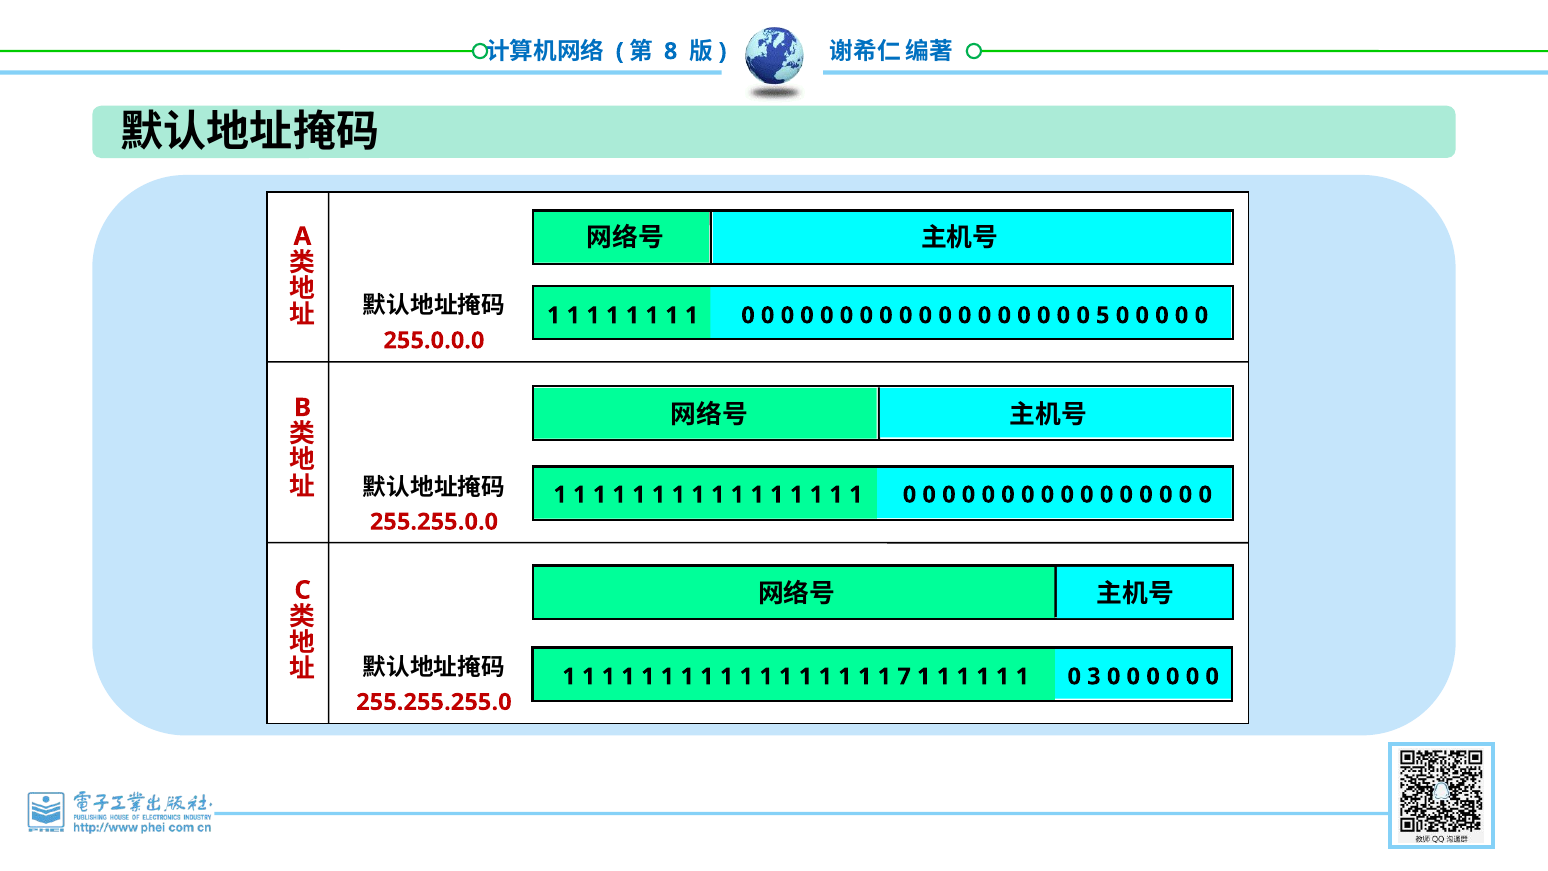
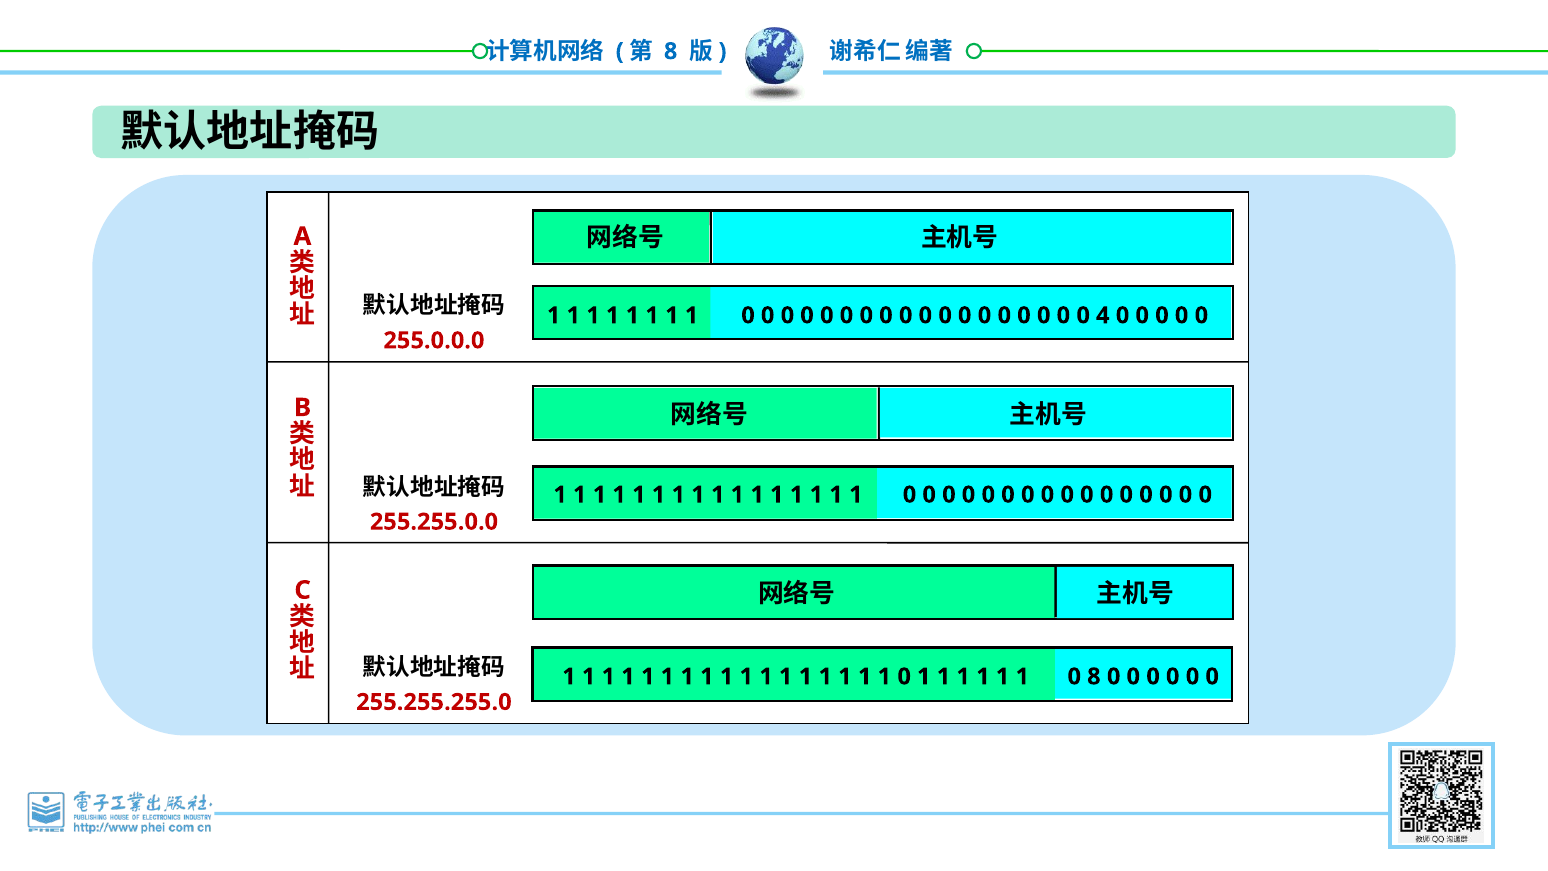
5: 5 -> 4
7 at (904, 676): 7 -> 0
0 3: 3 -> 8
